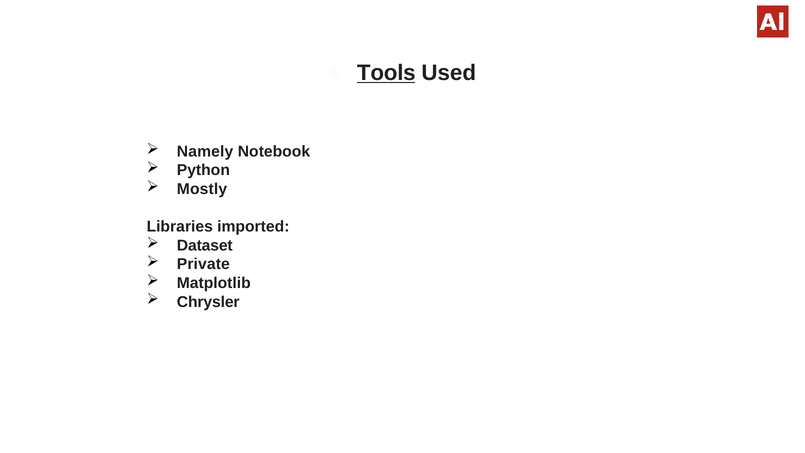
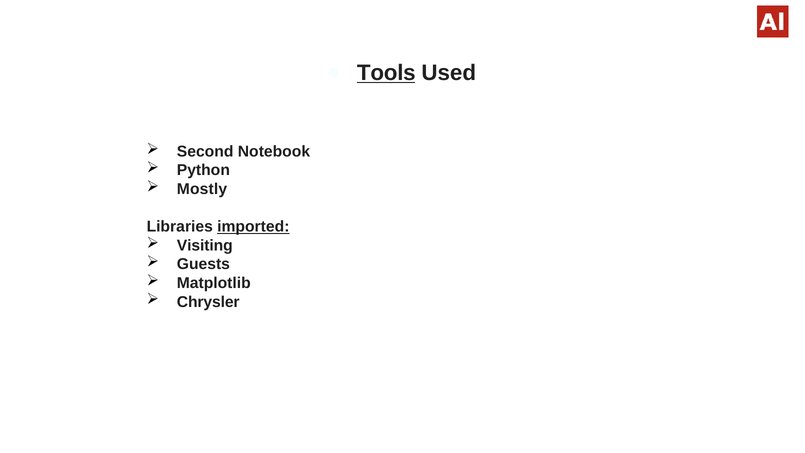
Namely: Namely -> Second
imported underline: none -> present
Dataset: Dataset -> Visiting
Private: Private -> Guests
